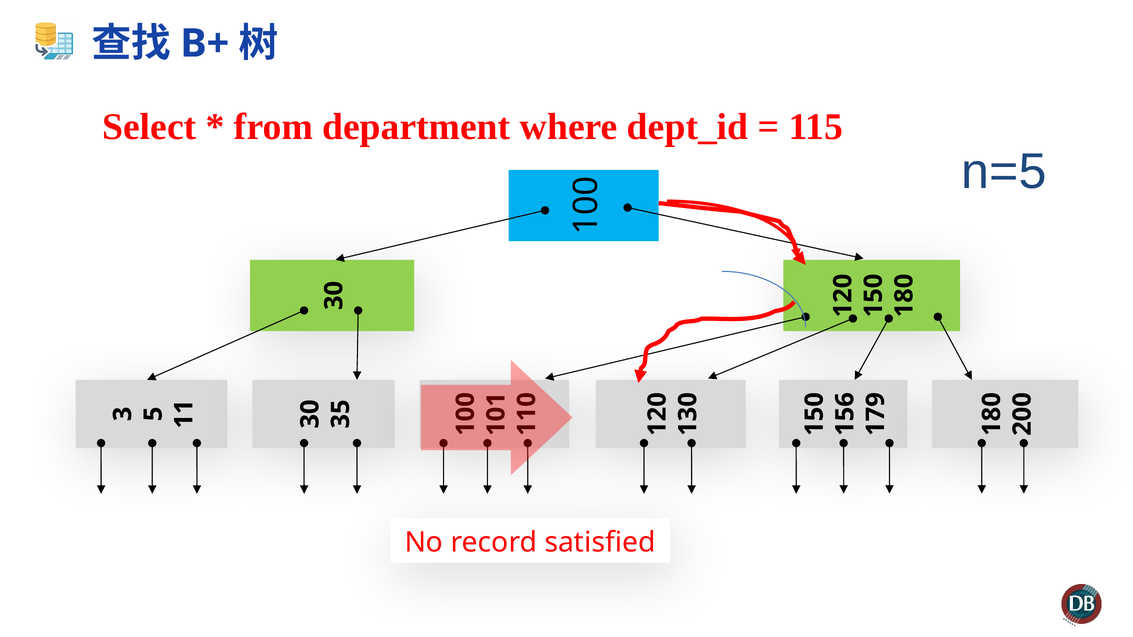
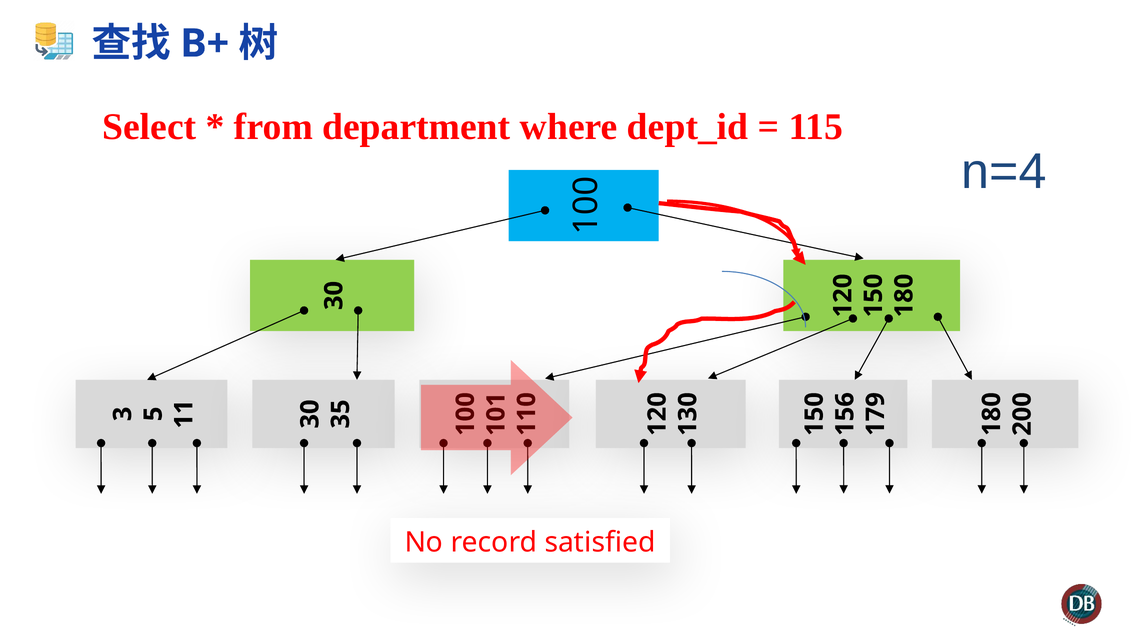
n=5: n=5 -> n=4
